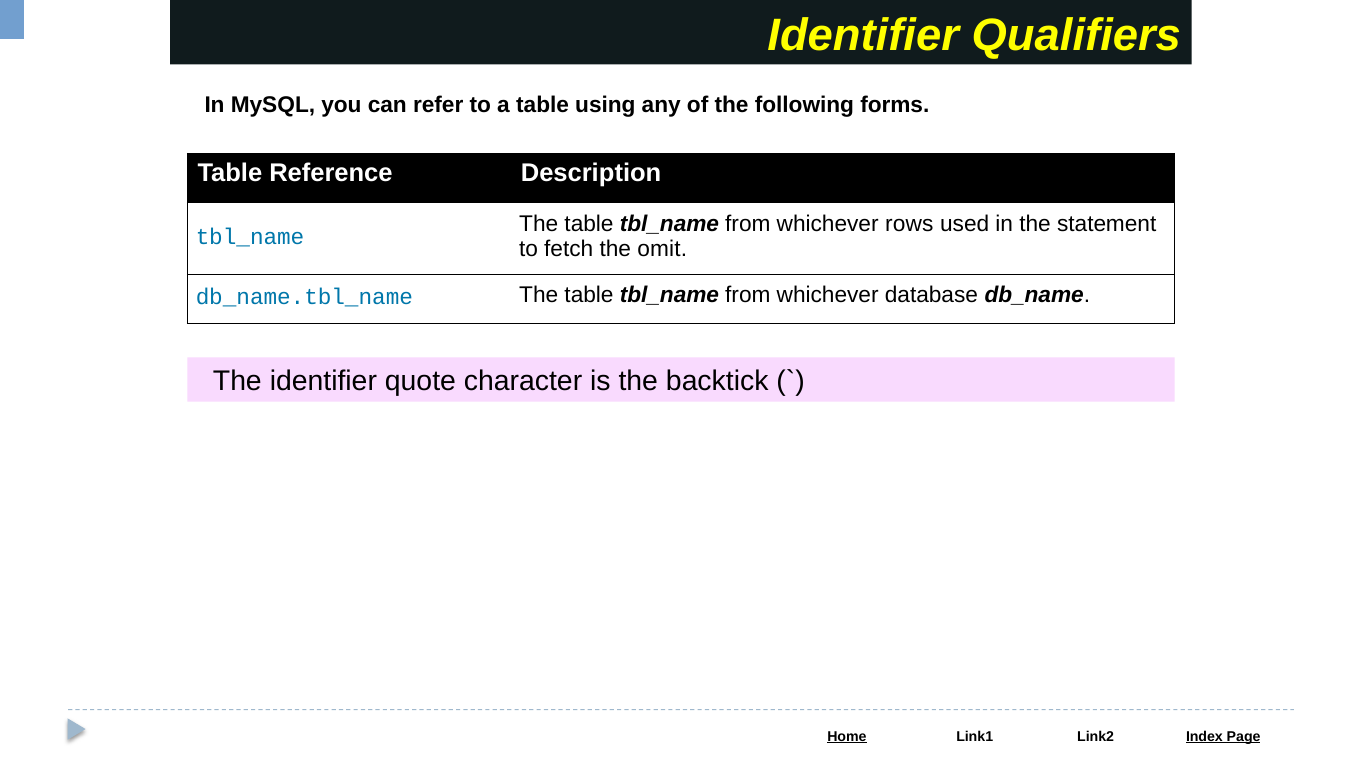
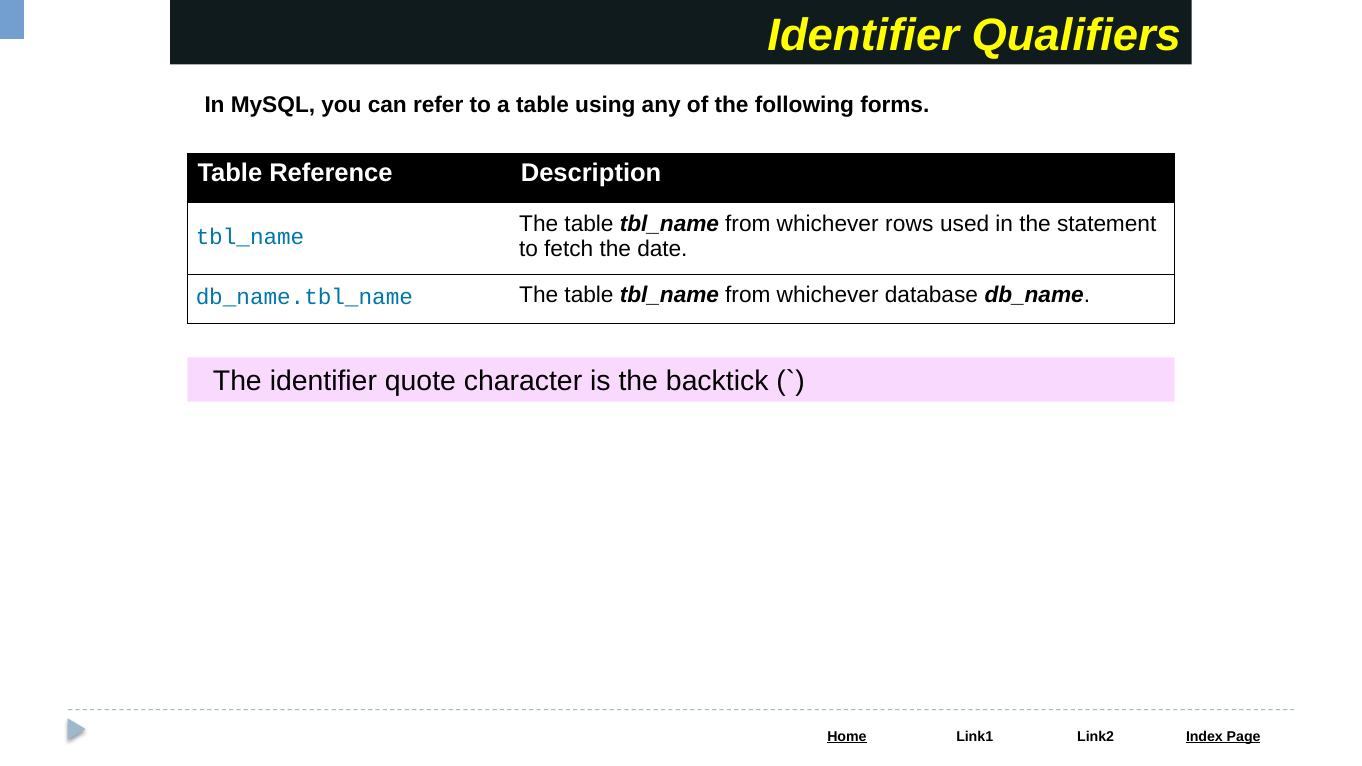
omit: omit -> date
